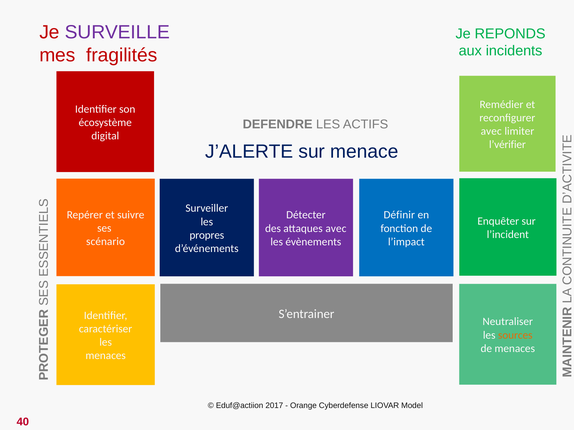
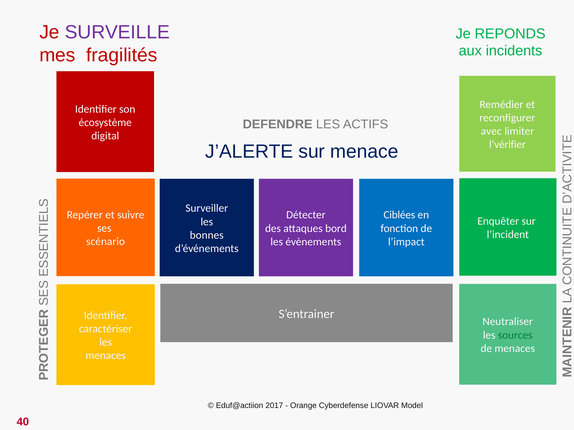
Définir: Définir -> Ciblées
attaques avec: avec -> bord
propres: propres -> bonnes
sources colour: orange -> green
